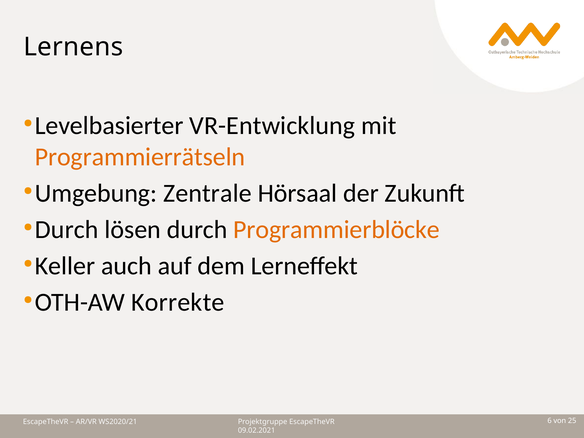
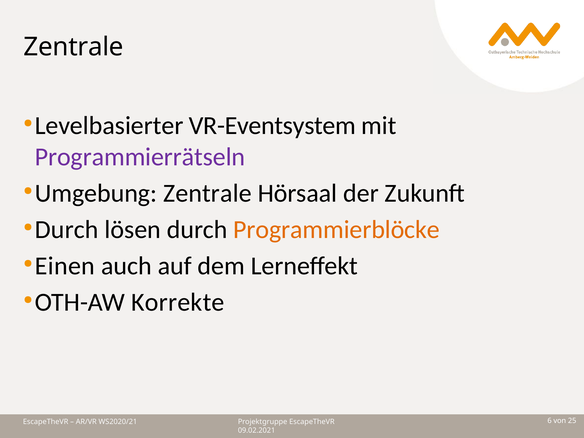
Lernens at (73, 47): Lernens -> Zentrale
VR-Entwicklung: VR-Entwicklung -> VR-Eventsystem
Programmierrätseln colour: orange -> purple
Keller: Keller -> Einen
